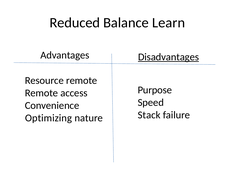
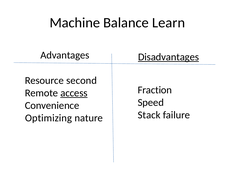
Reduced: Reduced -> Machine
Resource remote: remote -> second
Purpose: Purpose -> Fraction
access underline: none -> present
